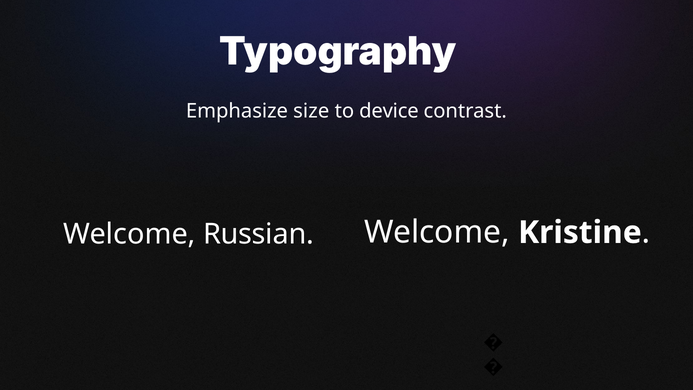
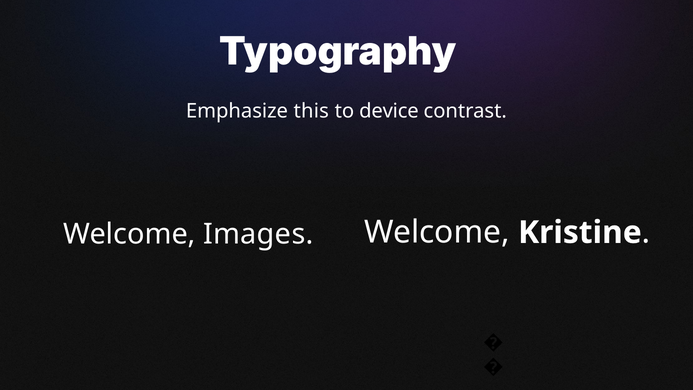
size: size -> this
Russian: Russian -> Images
